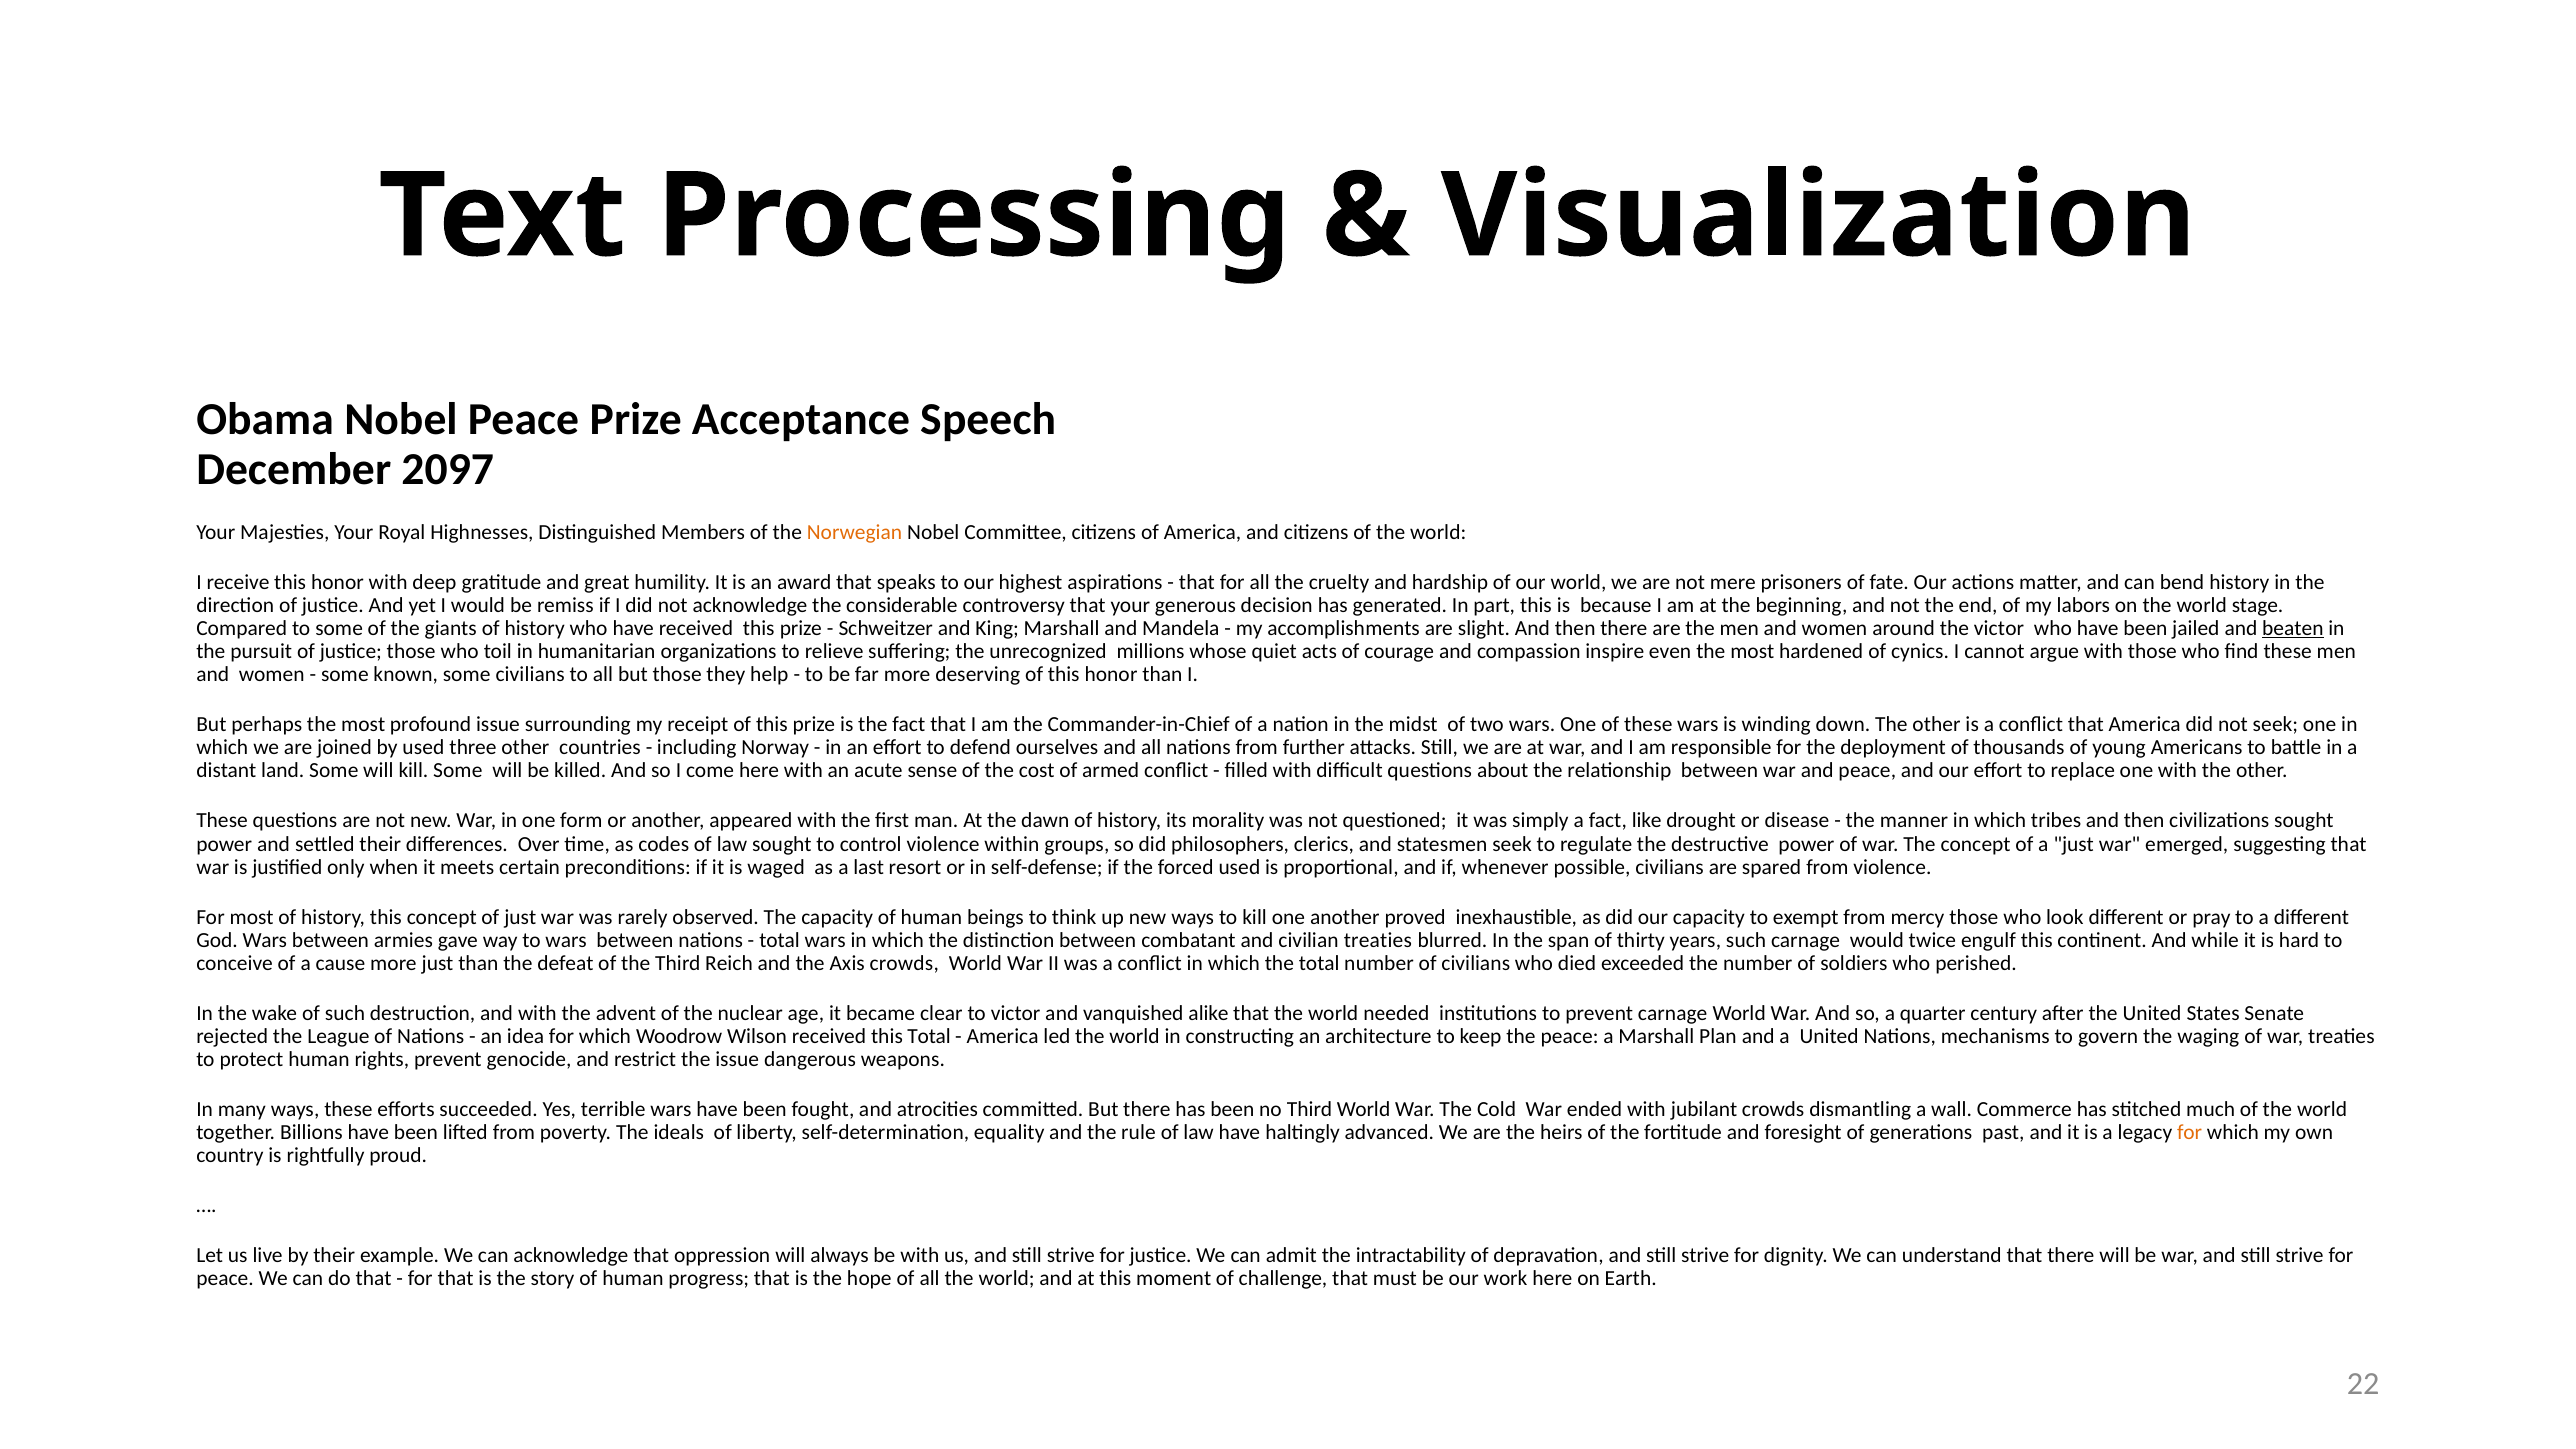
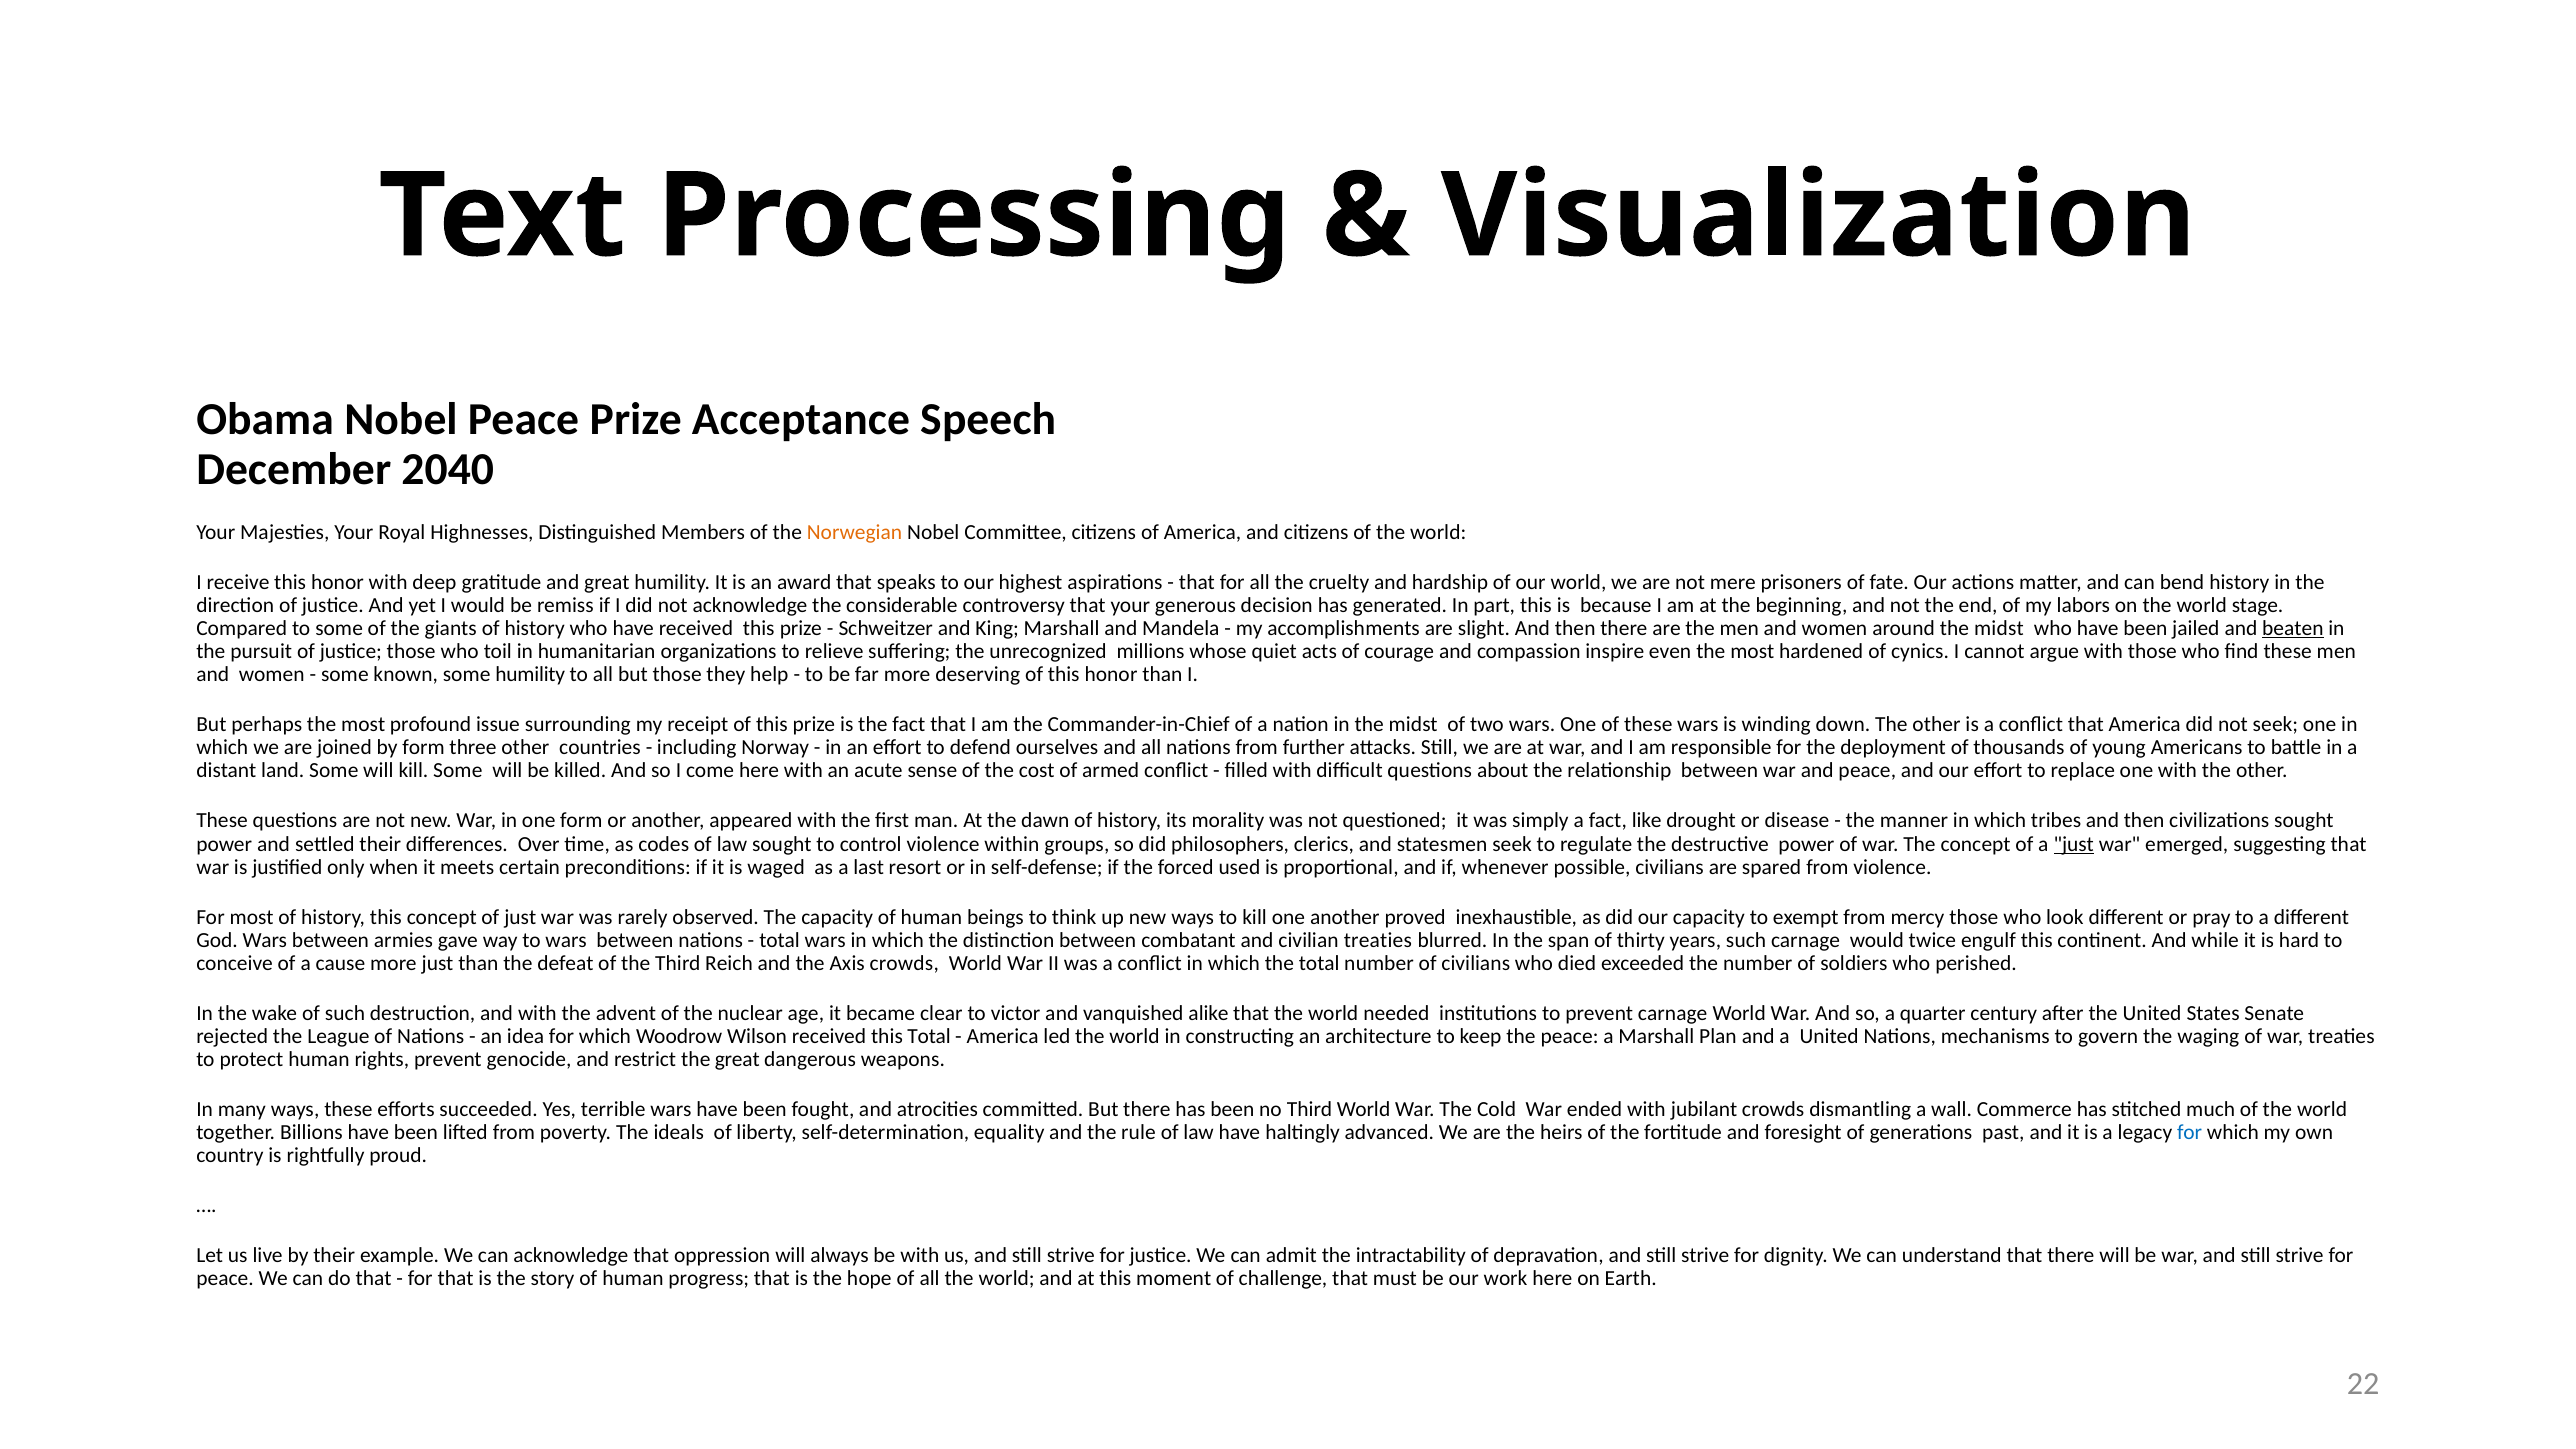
2097: 2097 -> 2040
around the victor: victor -> midst
some civilians: civilians -> humility
by used: used -> form
just at (2074, 844) underline: none -> present
the issue: issue -> great
for at (2189, 1133) colour: orange -> blue
